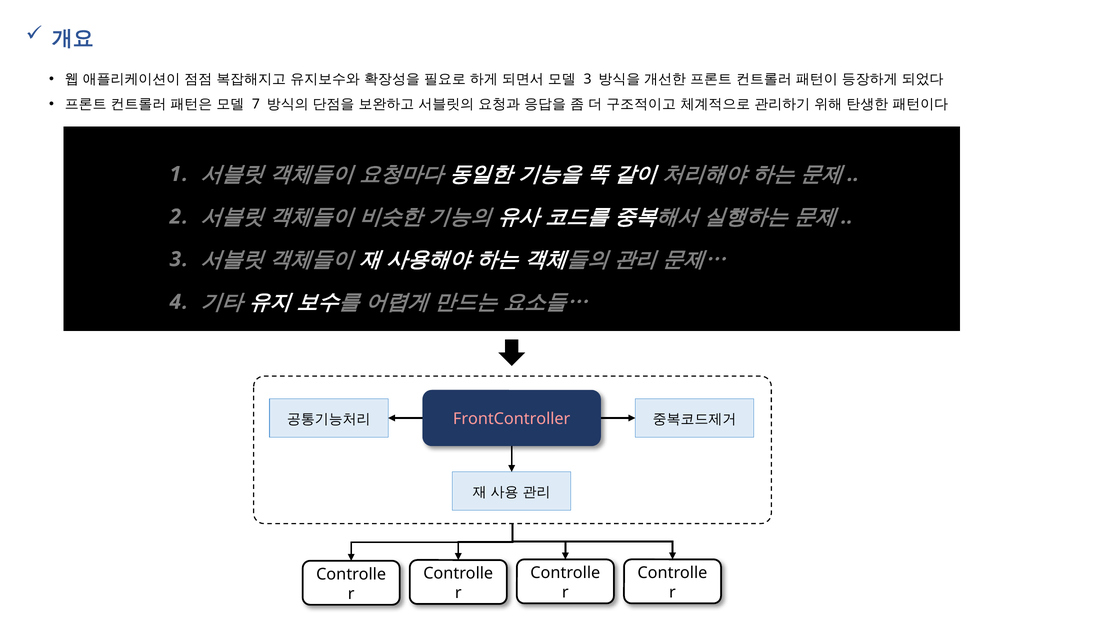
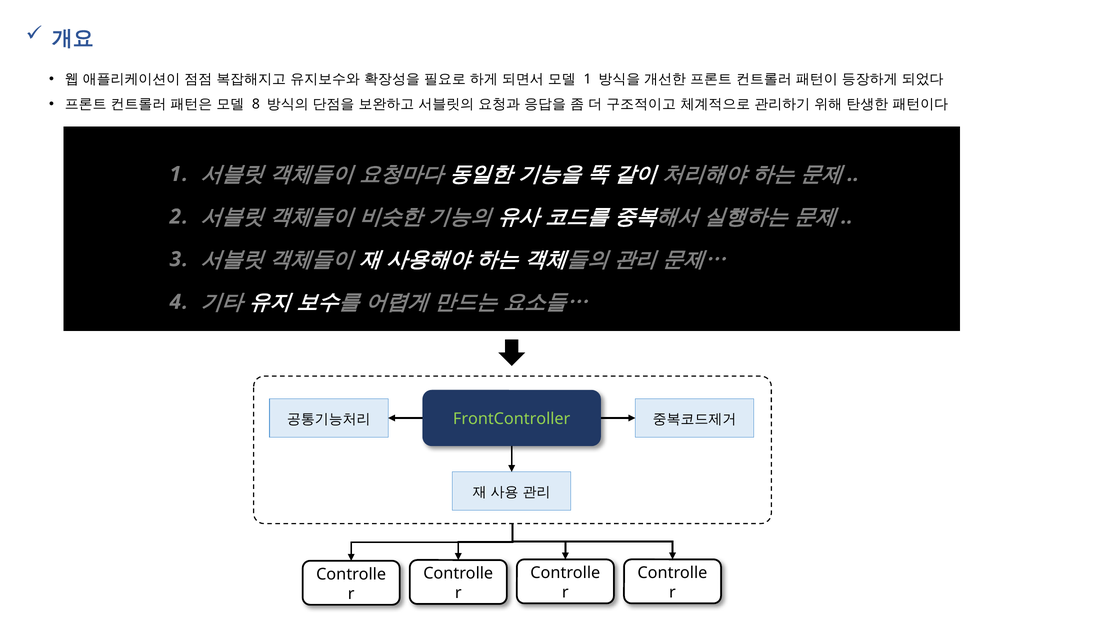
3 at (588, 79): 3 -> 1
7: 7 -> 8
FrontController colour: pink -> light green
